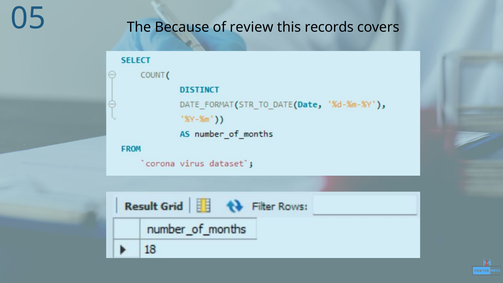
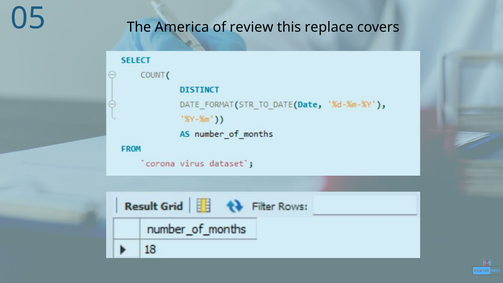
Because: Because -> America
records: records -> replace
